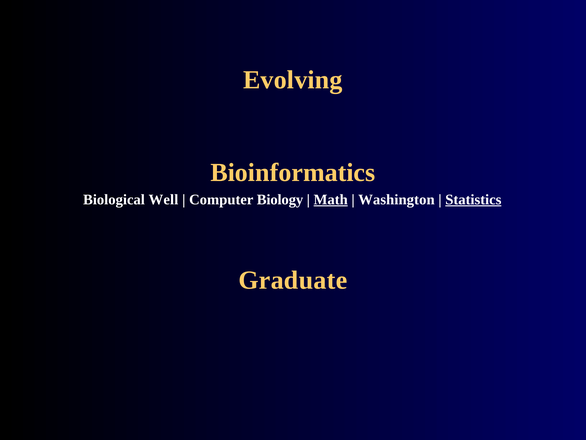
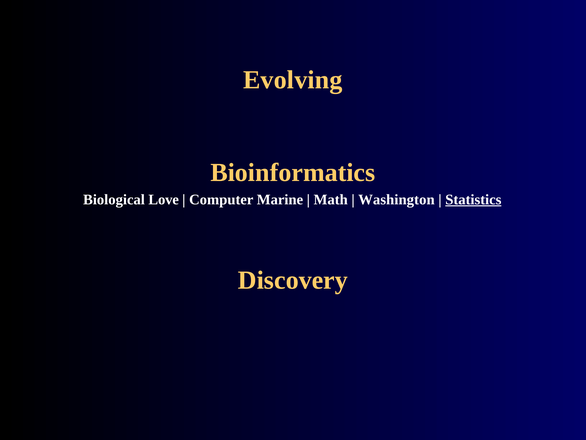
Well: Well -> Love
Biology: Biology -> Marine
Math underline: present -> none
Graduate: Graduate -> Discovery
